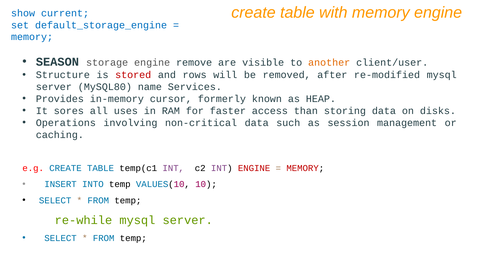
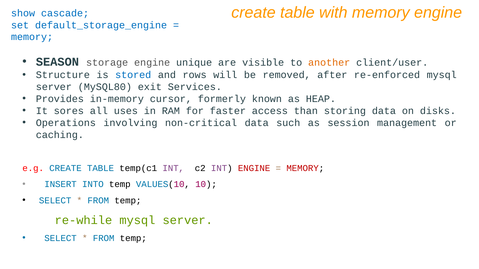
current: current -> cascade
remove: remove -> unique
stored colour: red -> blue
re-modified: re-modified -> re-enforced
name: name -> exit
